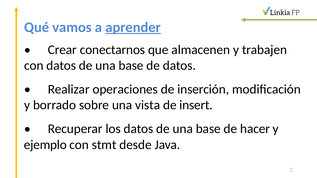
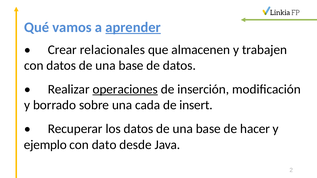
conectarnos: conectarnos -> relacionales
operaciones underline: none -> present
vista: vista -> cada
stmt: stmt -> dato
